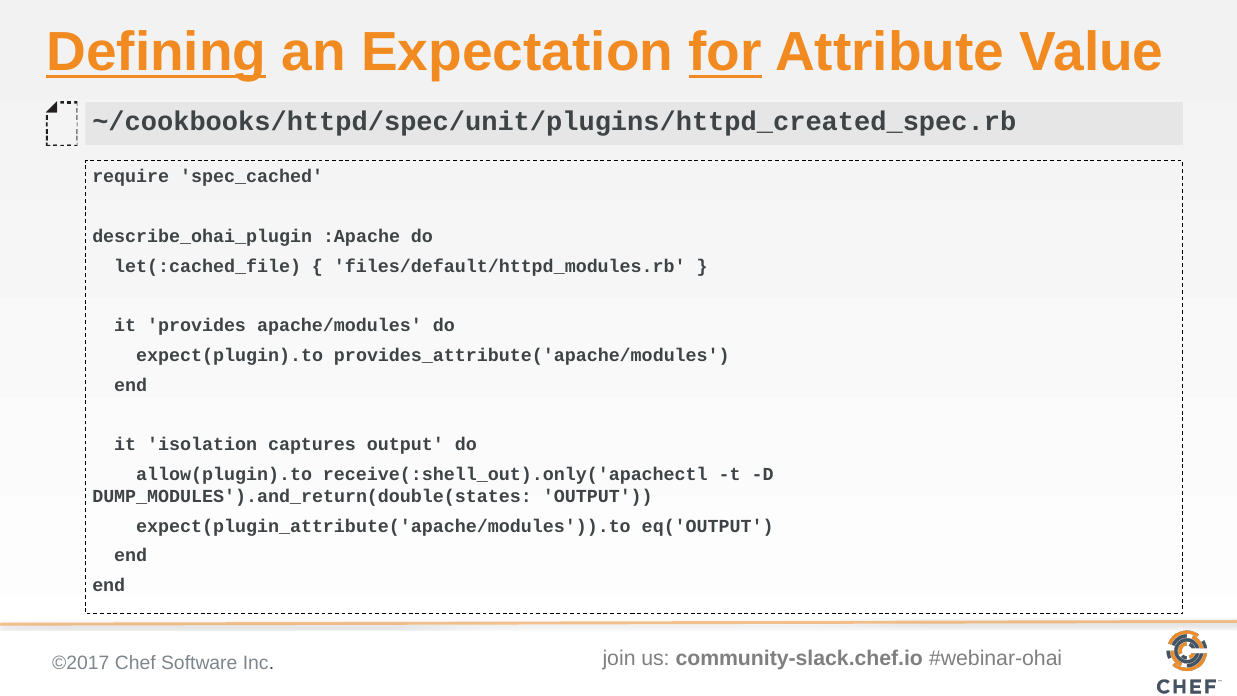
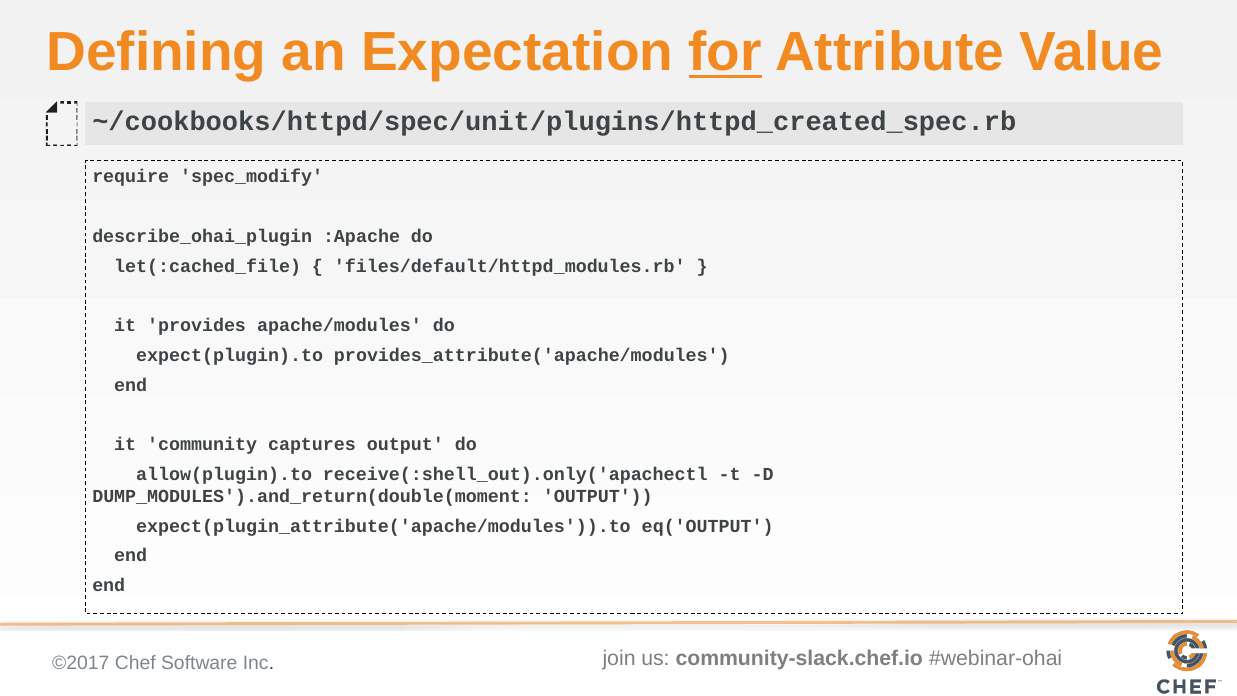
Defining underline: present -> none
spec_cached: spec_cached -> spec_modify
isolation: isolation -> community
DUMP_MODULES').and_return(double(states: DUMP_MODULES').and_return(double(states -> DUMP_MODULES').and_return(double(moment
